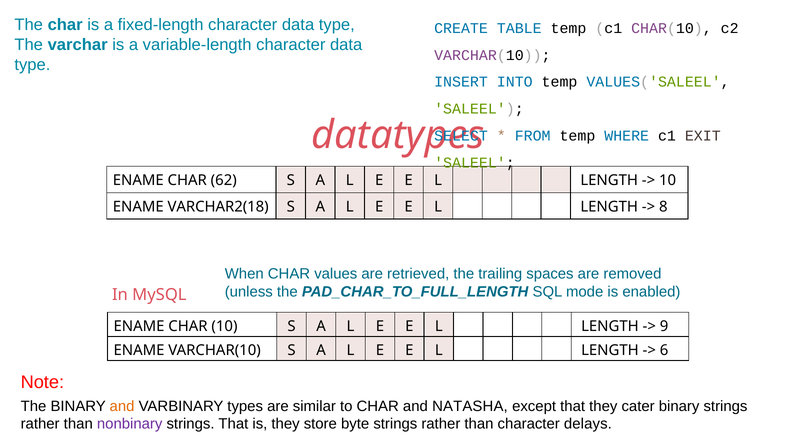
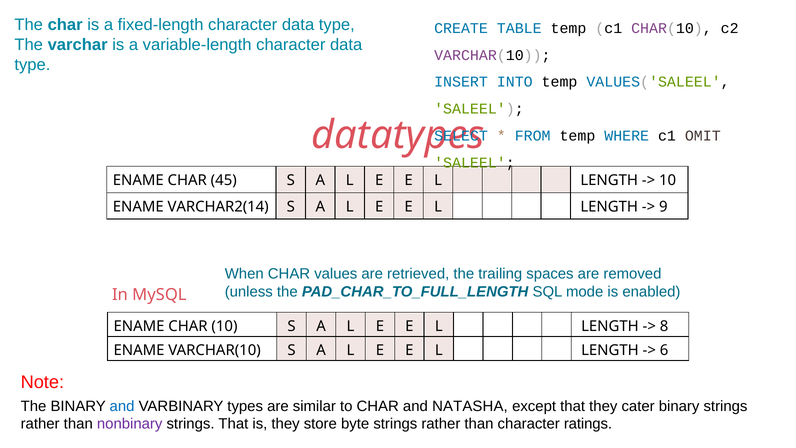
EXIT: EXIT -> OMIT
62: 62 -> 45
VARCHAR2(18: VARCHAR2(18 -> VARCHAR2(14
8: 8 -> 9
9: 9 -> 8
and at (122, 406) colour: orange -> blue
delays: delays -> ratings
